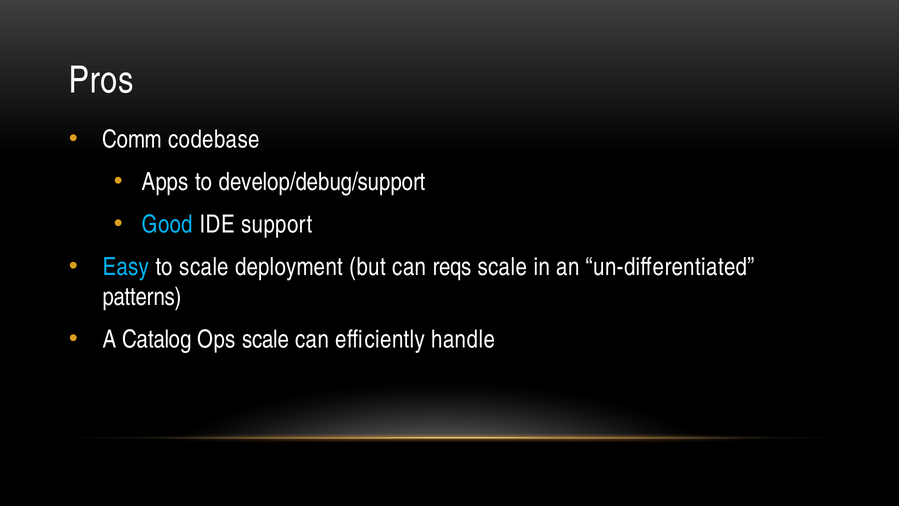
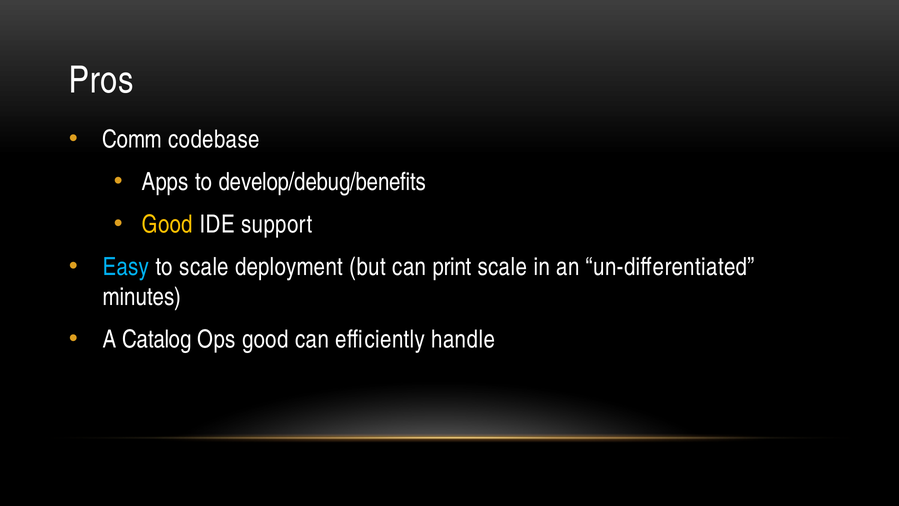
develop/debug/support: develop/debug/support -> develop/debug/benefits
Good at (167, 224) colour: light blue -> yellow
reqs: reqs -> print
patterns: patterns -> minutes
Ops scale: scale -> good
